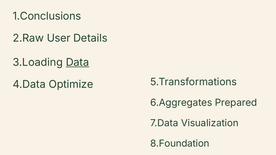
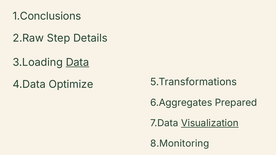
User: User -> Step
Visualization underline: none -> present
8.Foundation: 8.Foundation -> 8.Monitoring
